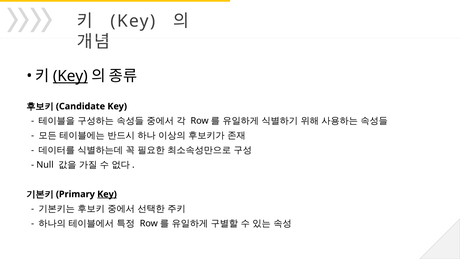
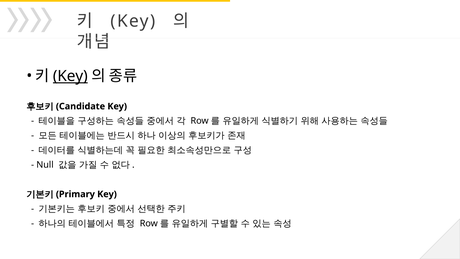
Key at (107, 194) underline: present -> none
